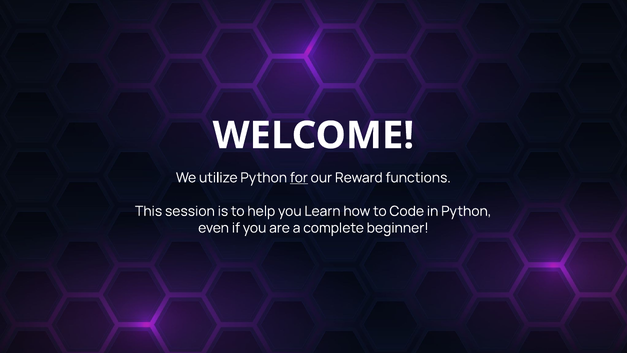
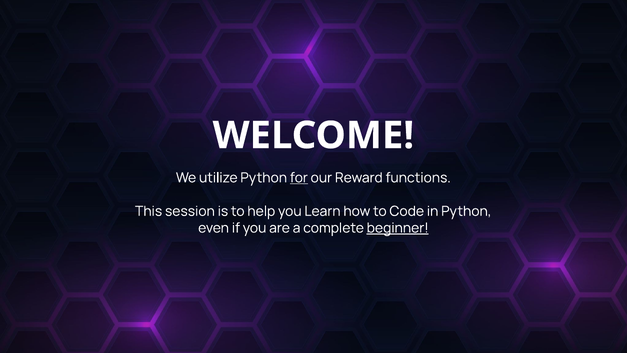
beginner underline: none -> present
